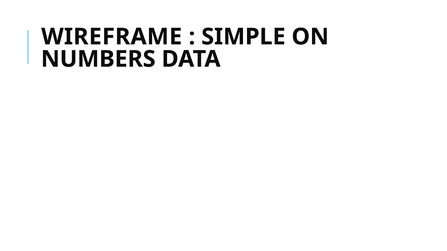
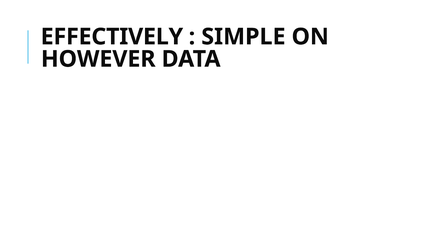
WIREFRAME: WIREFRAME -> EFFECTIVELY
NUMBERS: NUMBERS -> HOWEVER
